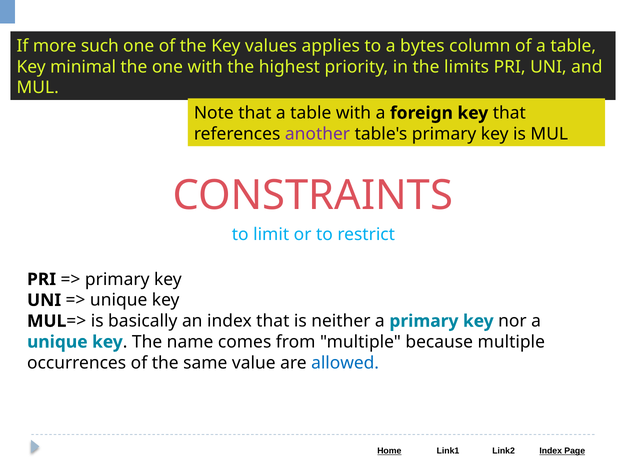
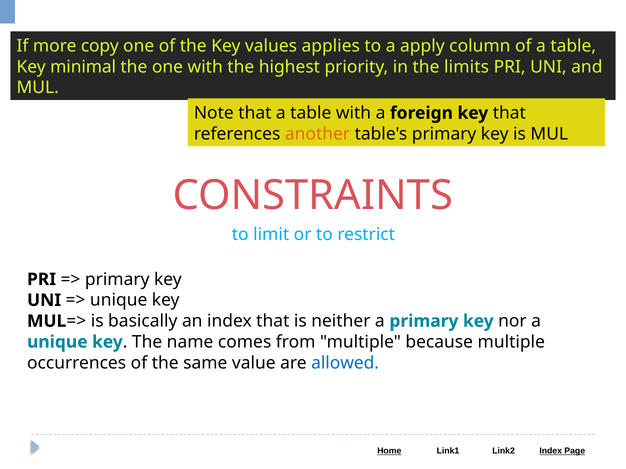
such: such -> copy
bytes: bytes -> apply
another colour: purple -> orange
